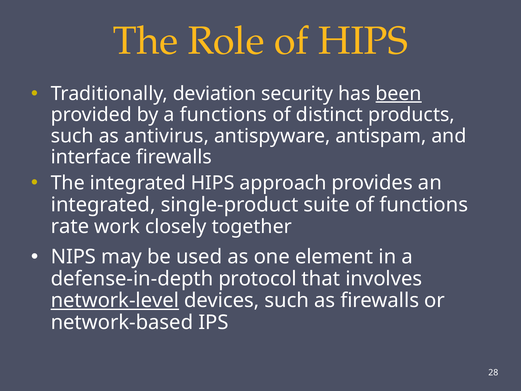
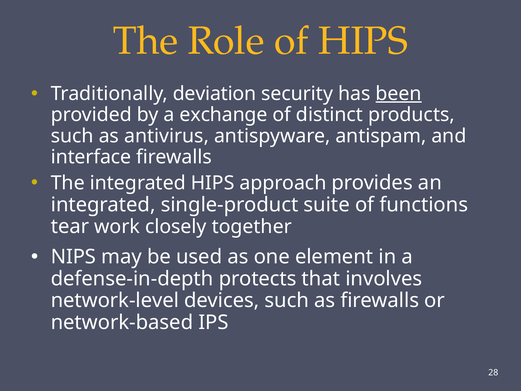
a functions: functions -> exchange
rate: rate -> tear
protocol: protocol -> protects
network-level underline: present -> none
